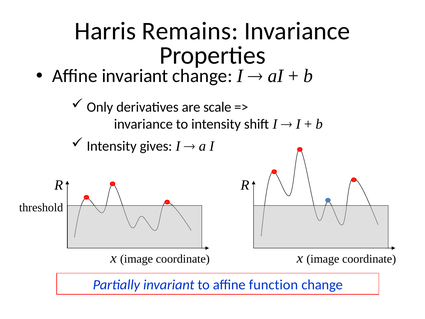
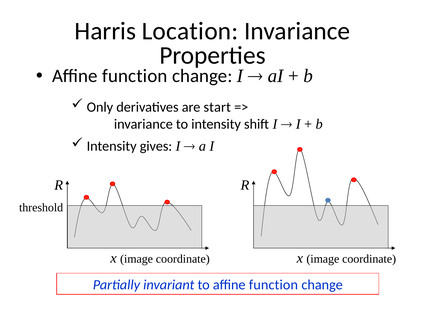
Remains: Remains -> Location
invariant at (135, 76): invariant -> function
scale: scale -> start
